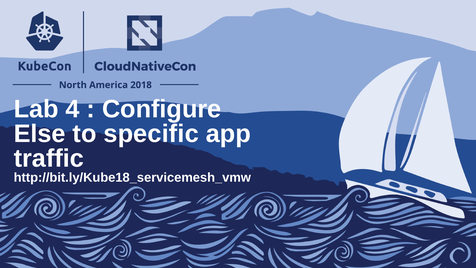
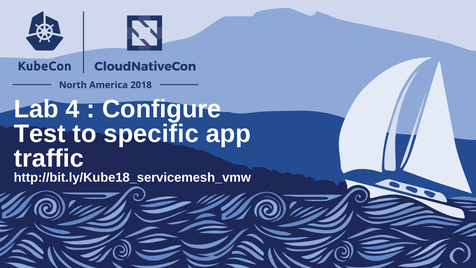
Else: Else -> Test
